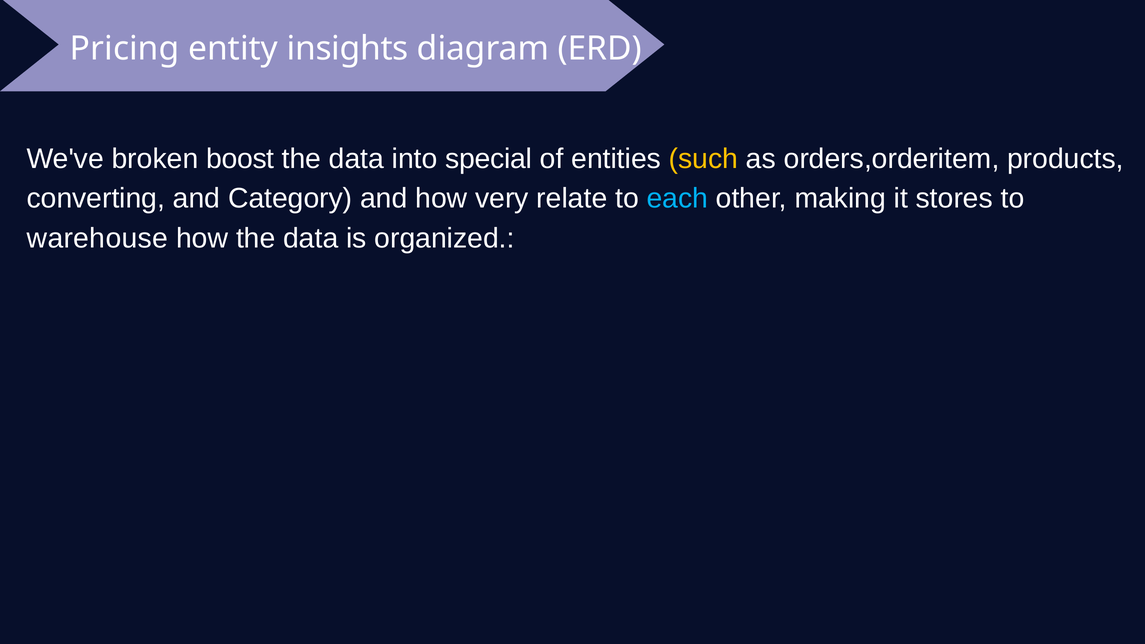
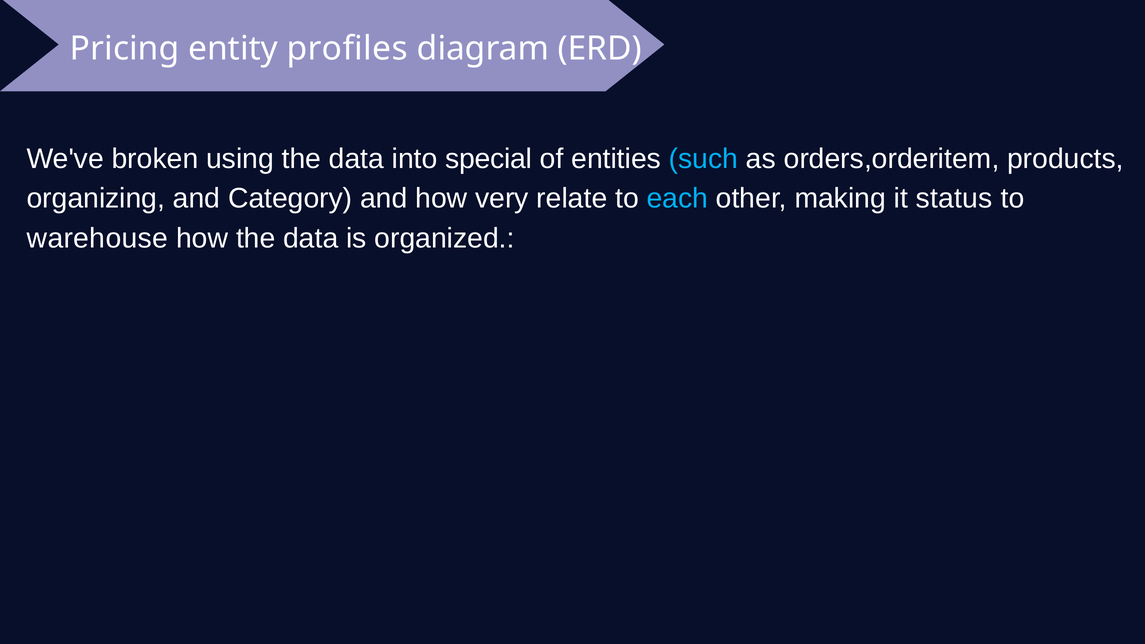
insights: insights -> profiles
boost: boost -> using
such colour: yellow -> light blue
converting: converting -> organizing
stores: stores -> status
